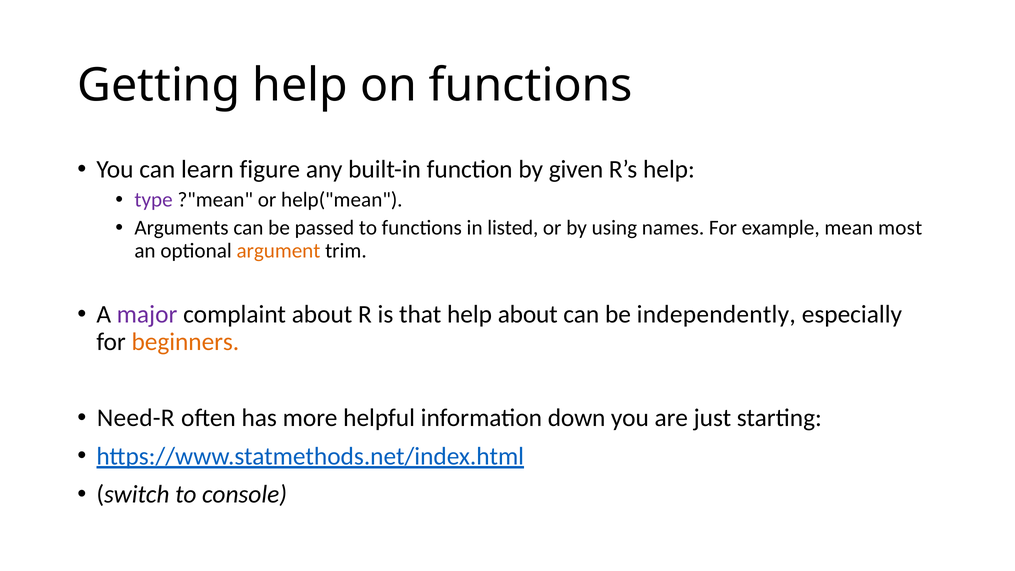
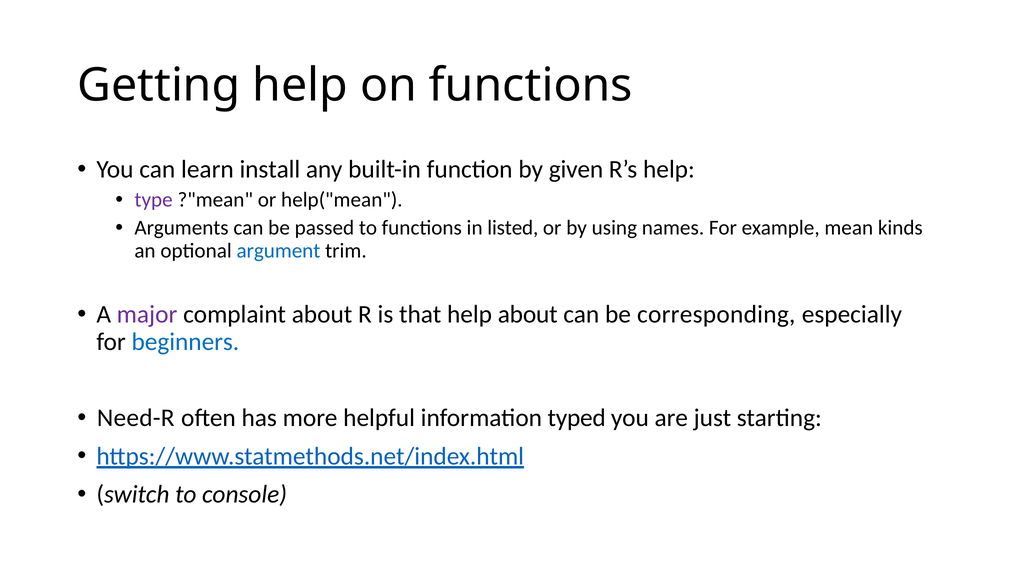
figure: figure -> install
most: most -> kinds
argument colour: orange -> blue
independently: independently -> corresponding
beginners colour: orange -> blue
down: down -> typed
